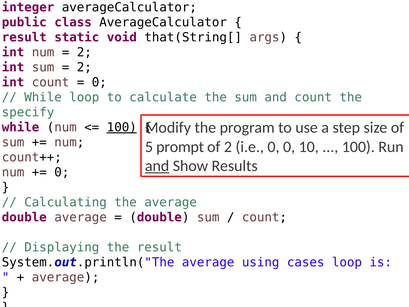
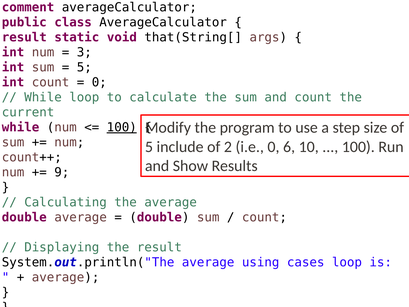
integer: integer -> comment
2 at (84, 52): 2 -> 3
2 at (84, 67): 2 -> 5
specify: specify -> current
prompt: prompt -> include
0 0: 0 -> 6
and at (157, 166) underline: present -> none
0 at (62, 172): 0 -> 9
